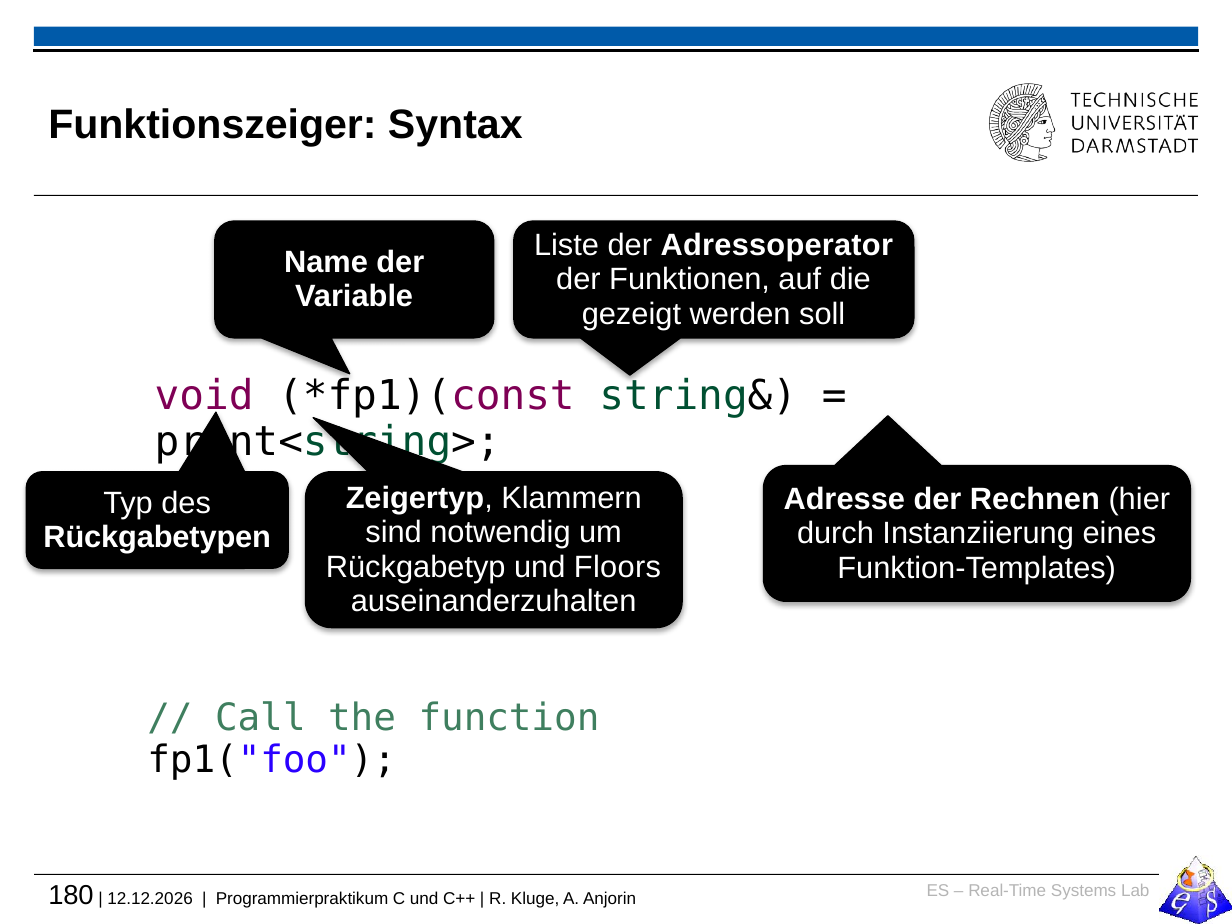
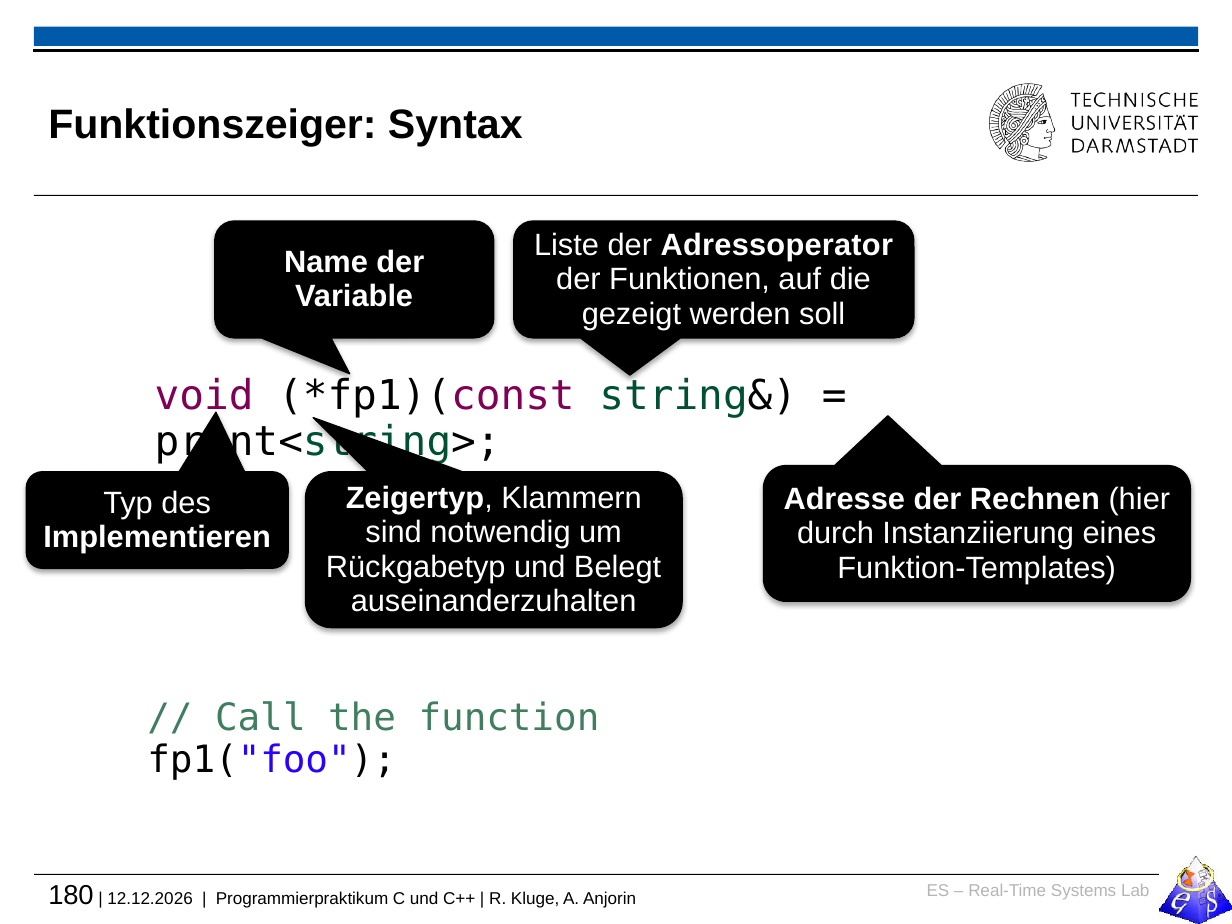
Rückgabetypen: Rückgabetypen -> Implementieren
Floors: Floors -> Belegt
